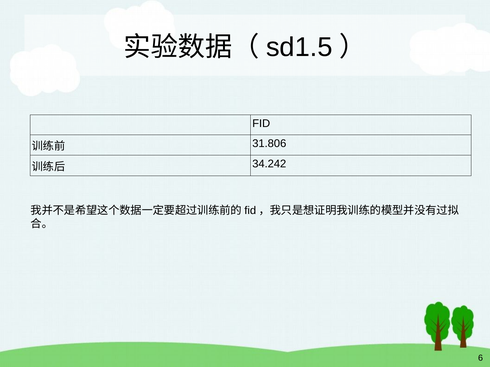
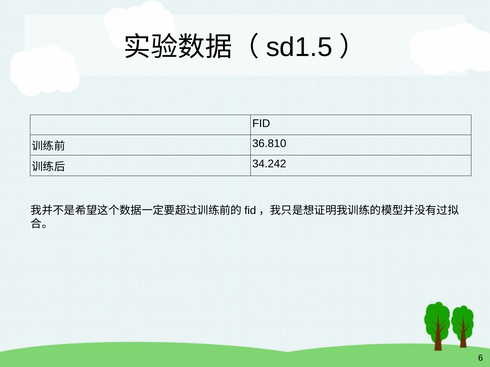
31.806: 31.806 -> 36.810
